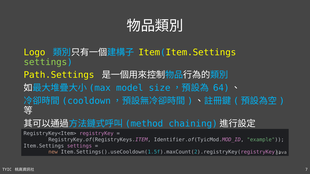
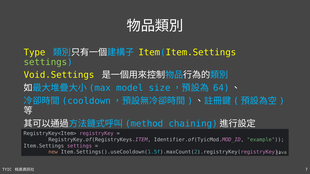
Logo: Logo -> Type
Path.Settings: Path.Settings -> Void.Settings
